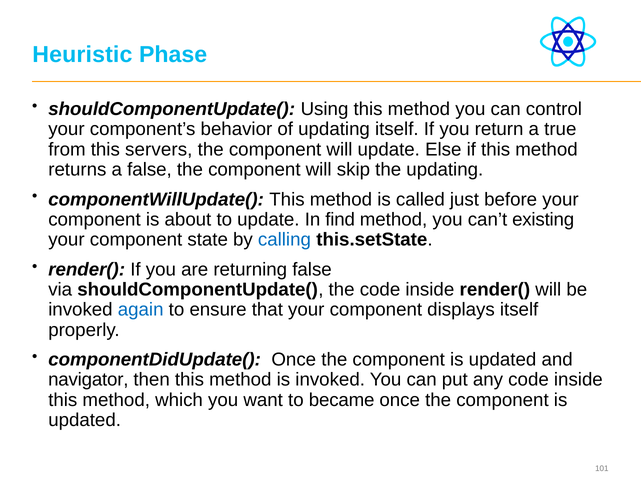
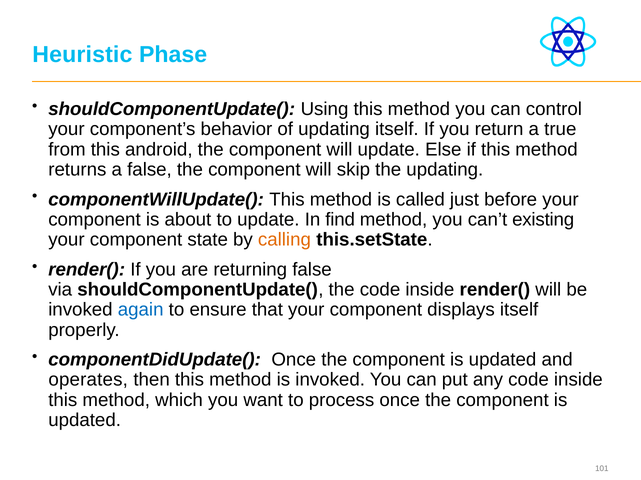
servers: servers -> android
calling colour: blue -> orange
navigator: navigator -> operates
became: became -> process
